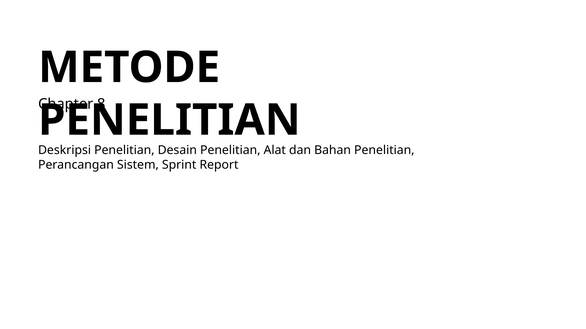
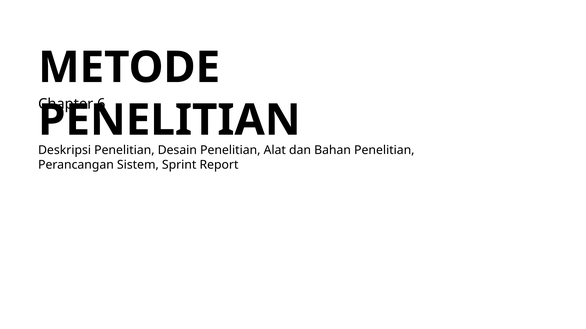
8: 8 -> 6
